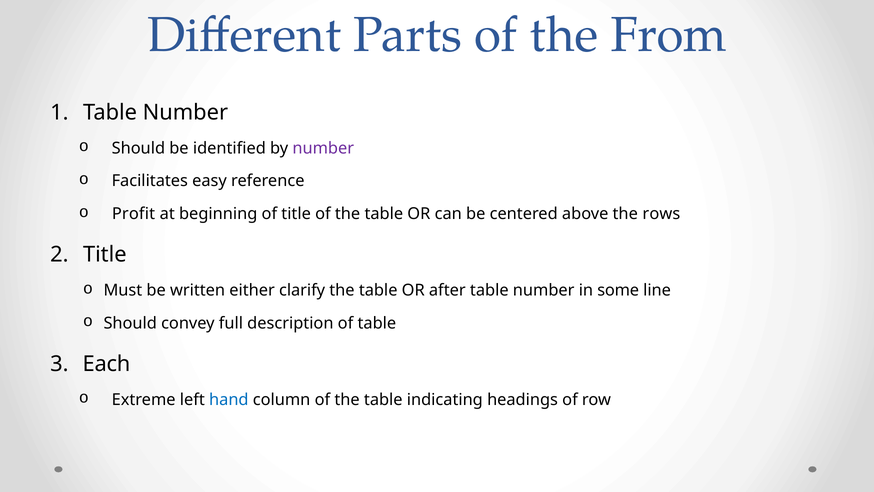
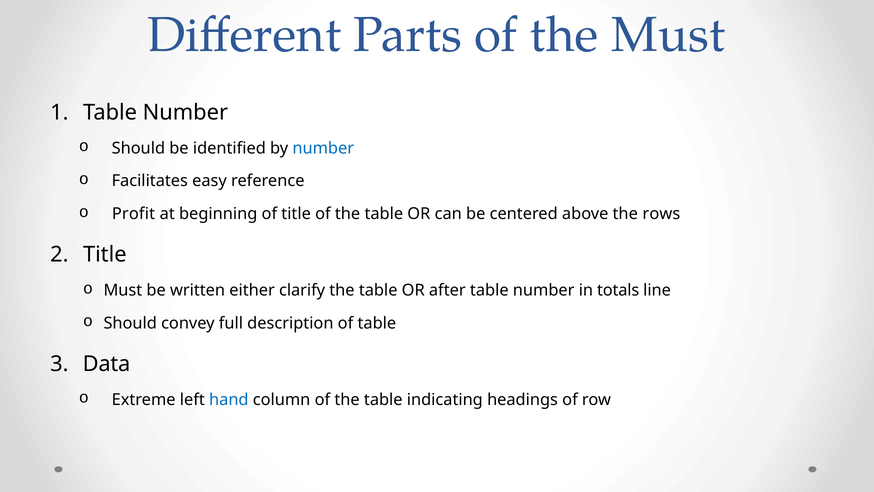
the From: From -> Must
number at (323, 148) colour: purple -> blue
some: some -> totals
Each: Each -> Data
